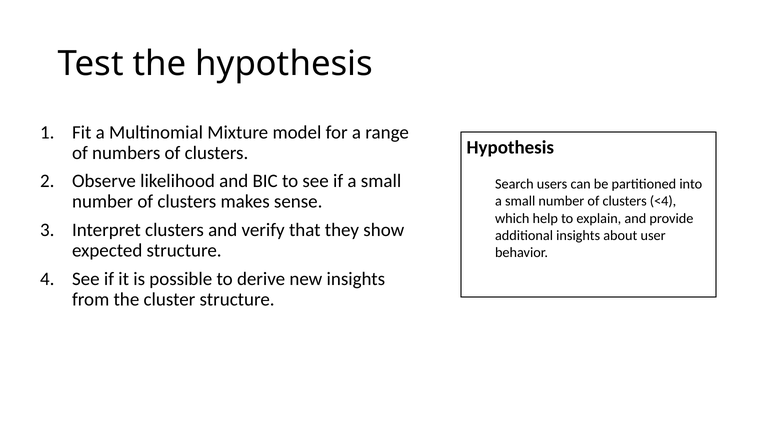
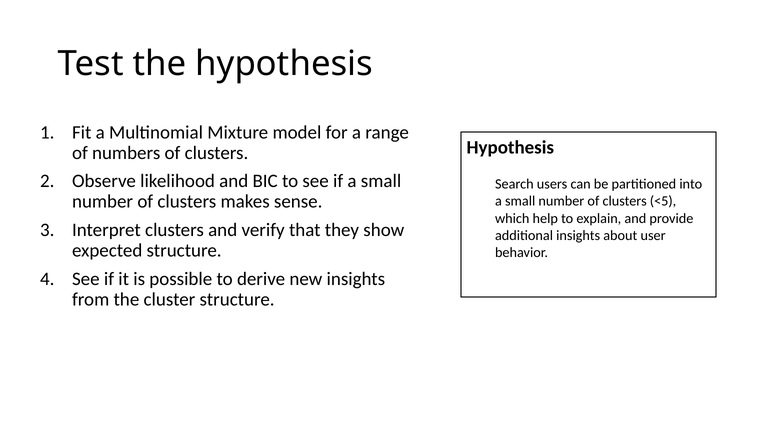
<4: <4 -> <5
